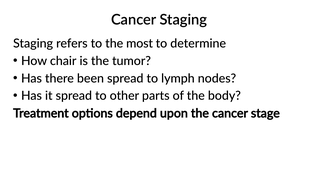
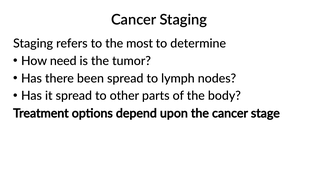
chair: chair -> need
